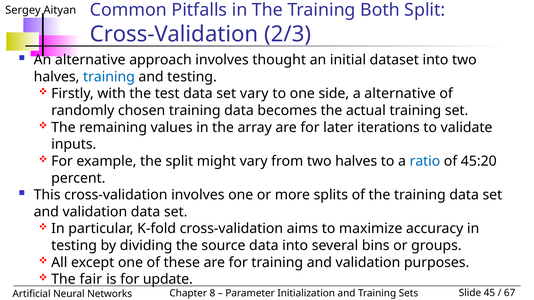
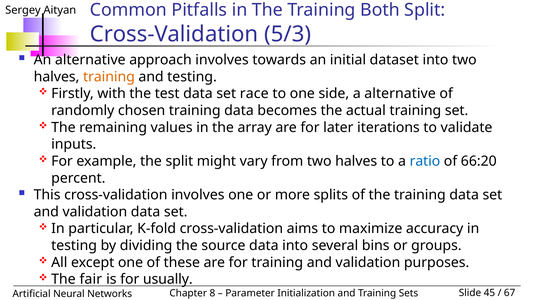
2/3: 2/3 -> 5/3
thought: thought -> towards
training at (109, 77) colour: blue -> orange
set vary: vary -> race
45:20: 45:20 -> 66:20
update: update -> usually
